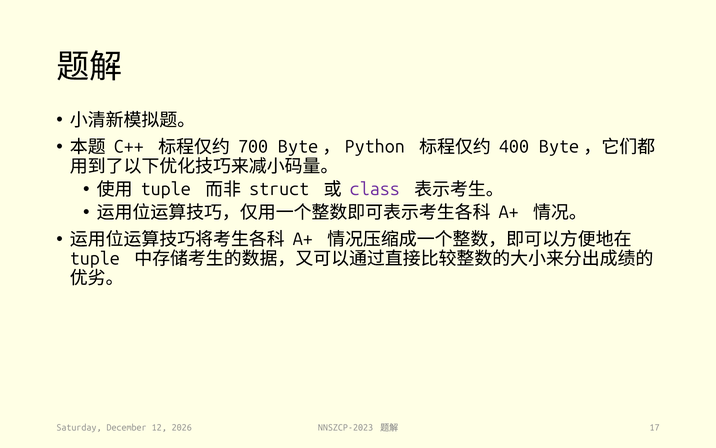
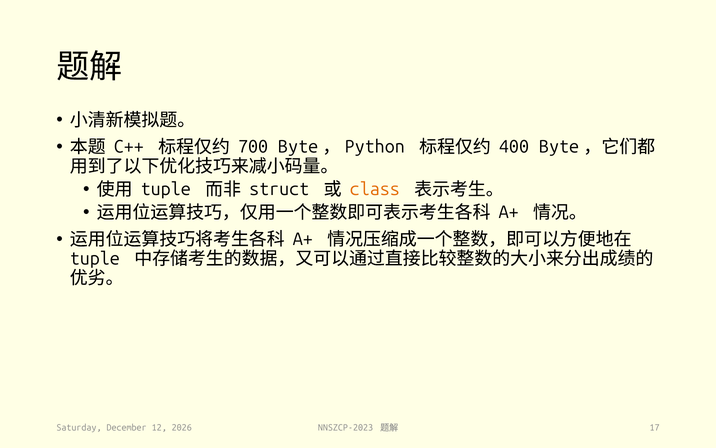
class colour: purple -> orange
